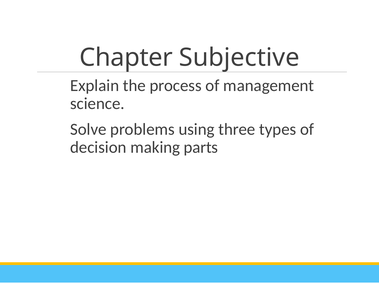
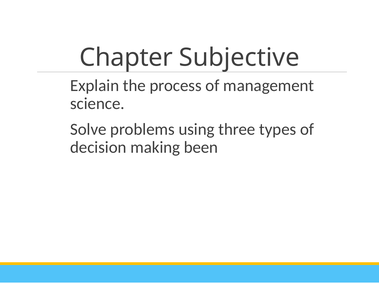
parts: parts -> been
